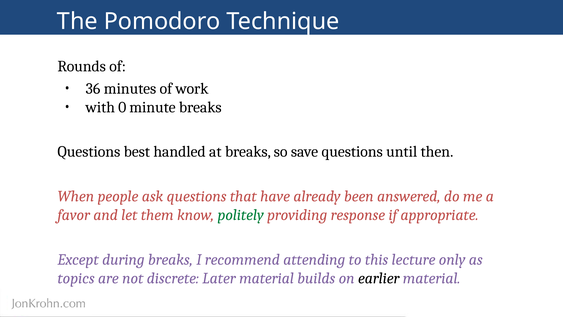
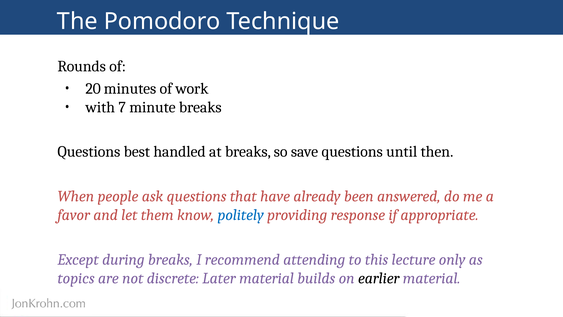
36: 36 -> 20
0: 0 -> 7
politely colour: green -> blue
